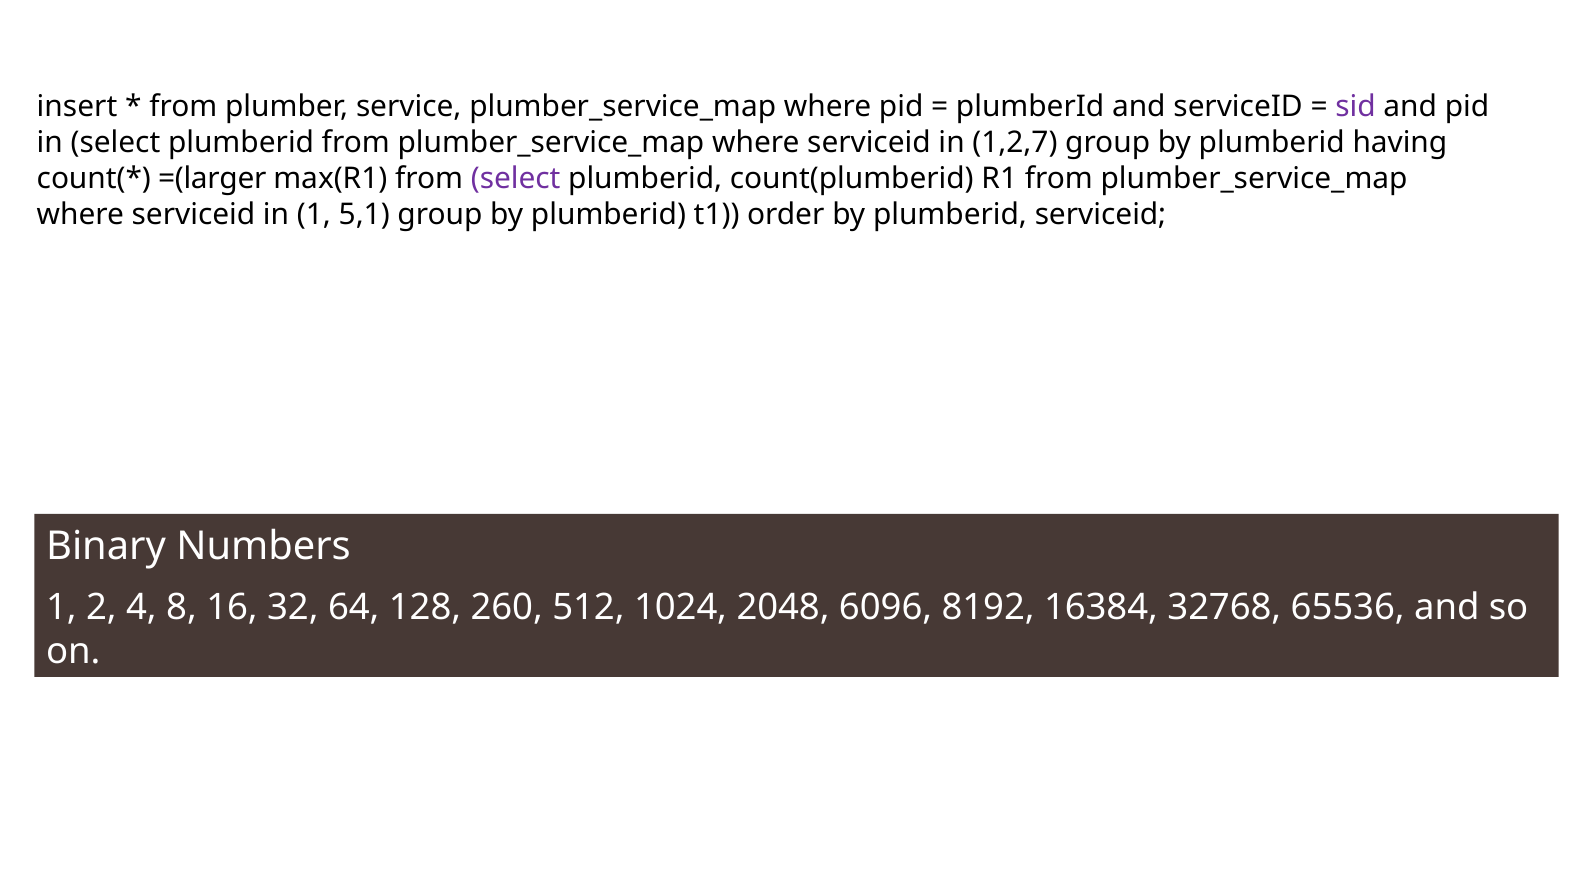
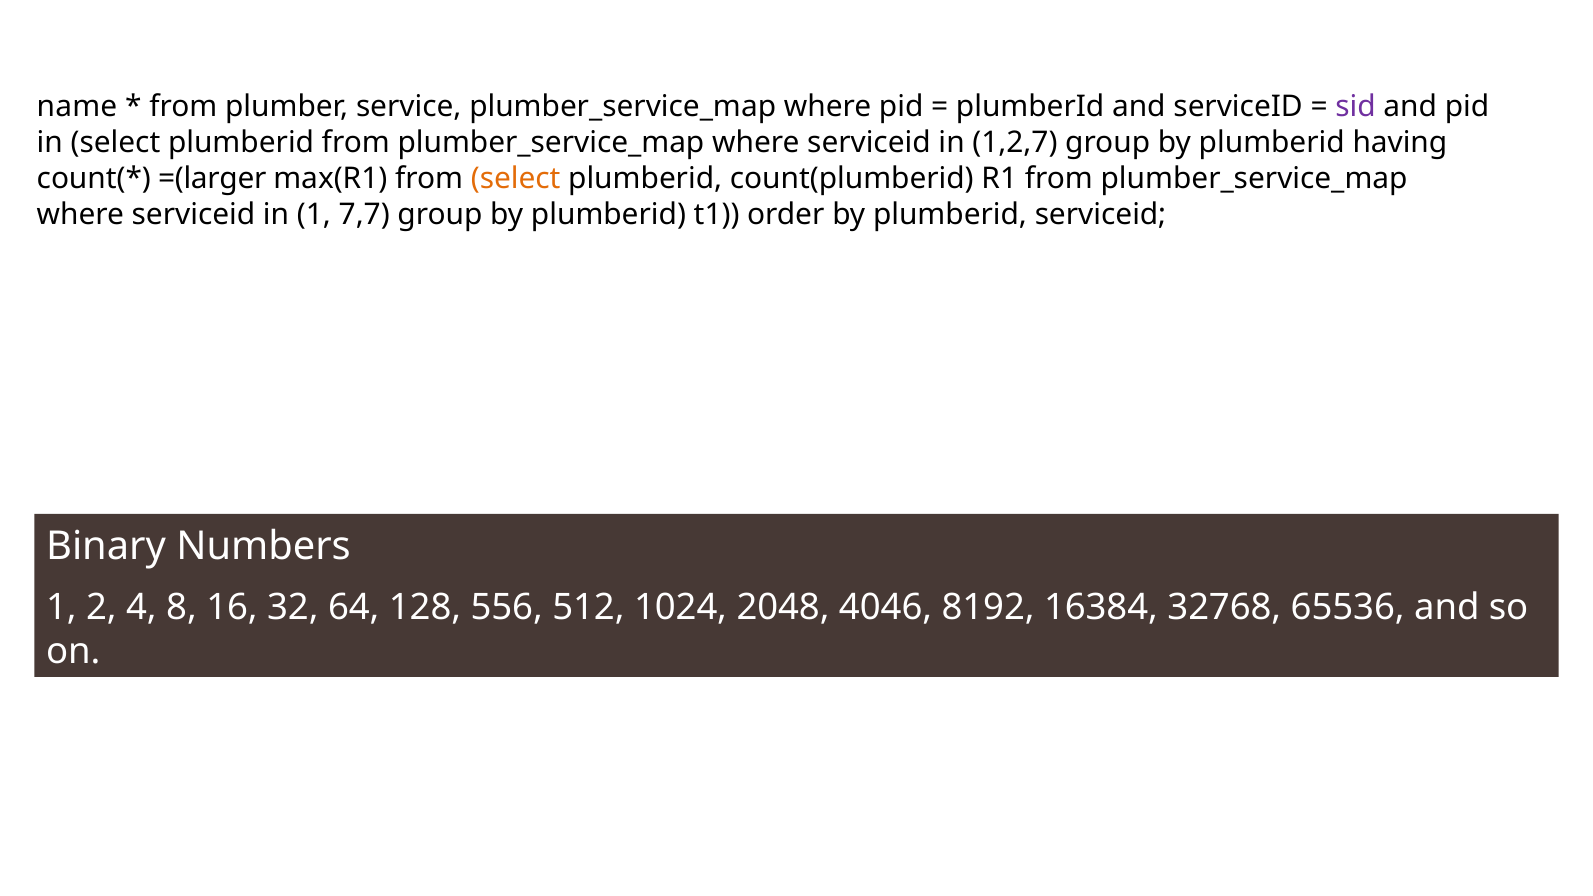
insert: insert -> name
select at (516, 179) colour: purple -> orange
5,1: 5,1 -> 7,7
260: 260 -> 556
6096: 6096 -> 4046
